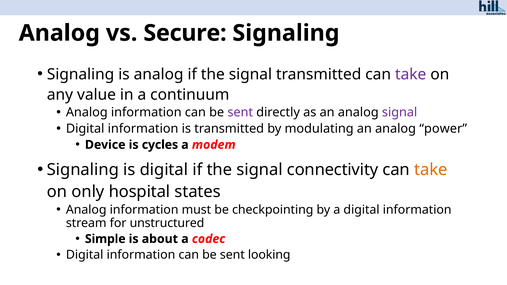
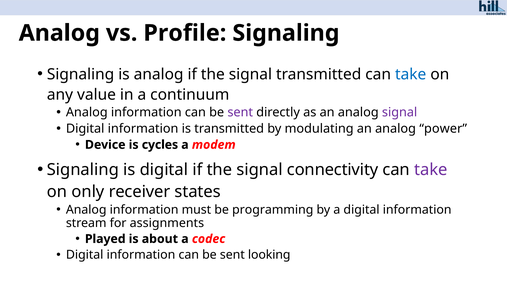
Secure: Secure -> Profile
take at (411, 74) colour: purple -> blue
take at (431, 170) colour: orange -> purple
hospital: hospital -> receiver
checkpointing: checkpointing -> programming
unstructured: unstructured -> assignments
Simple: Simple -> Played
